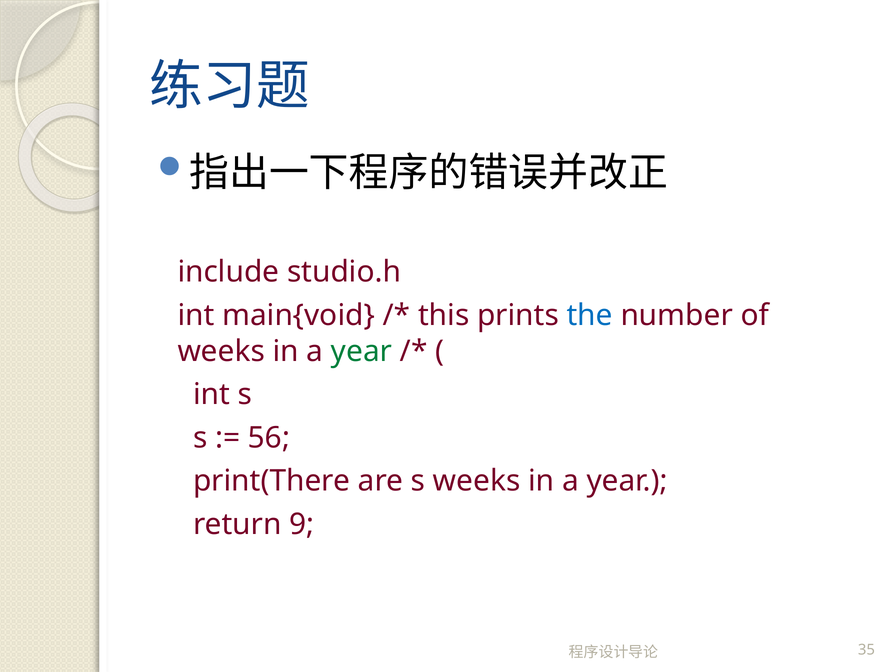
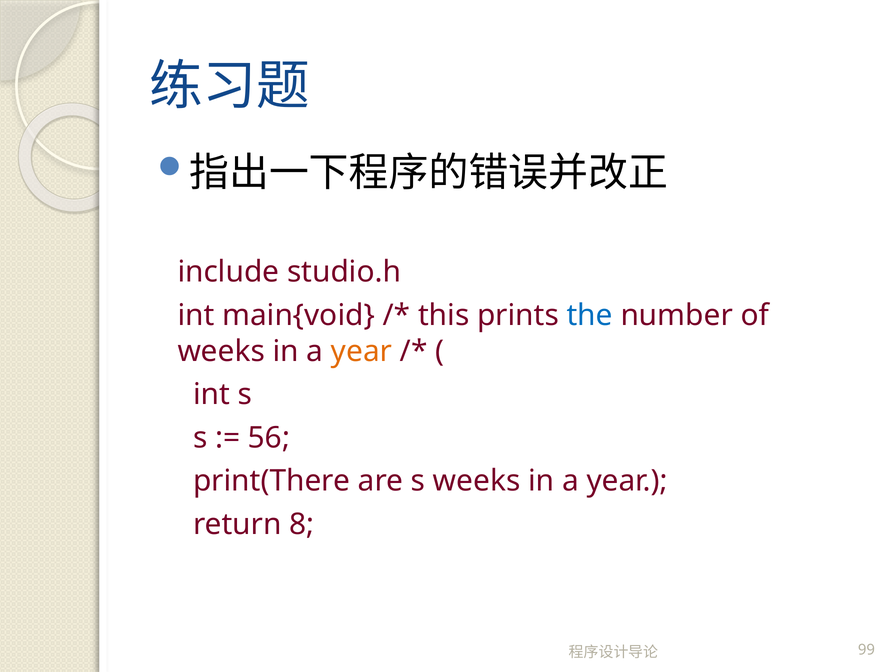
year at (362, 351) colour: green -> orange
9: 9 -> 8
35: 35 -> 99
